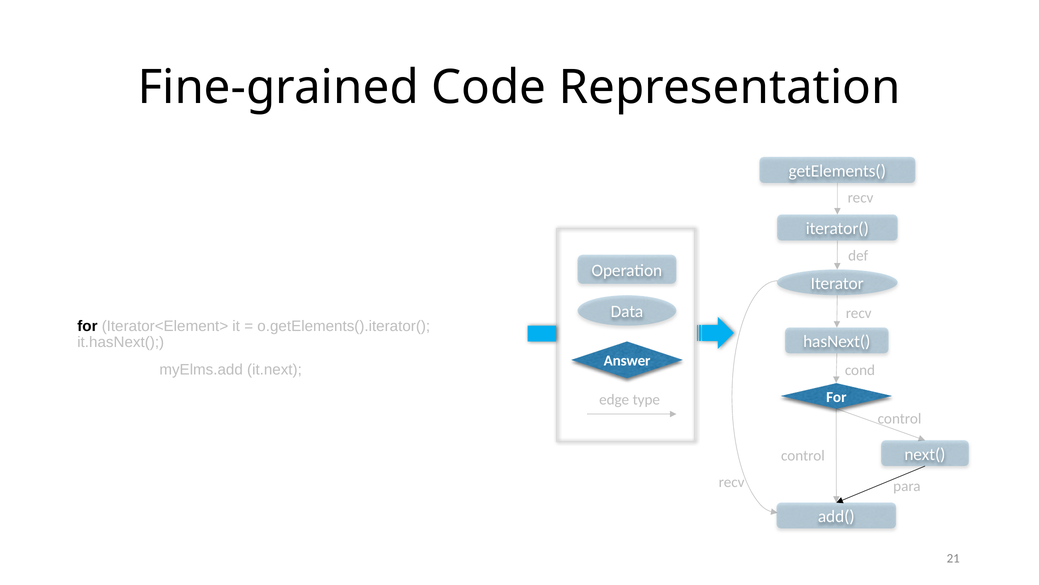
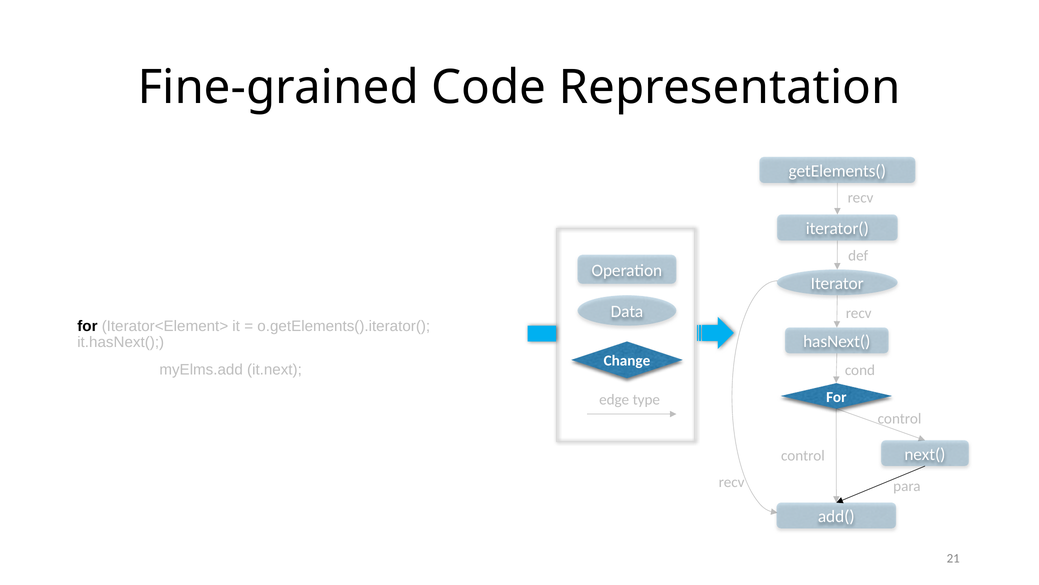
Answer: Answer -> Change
